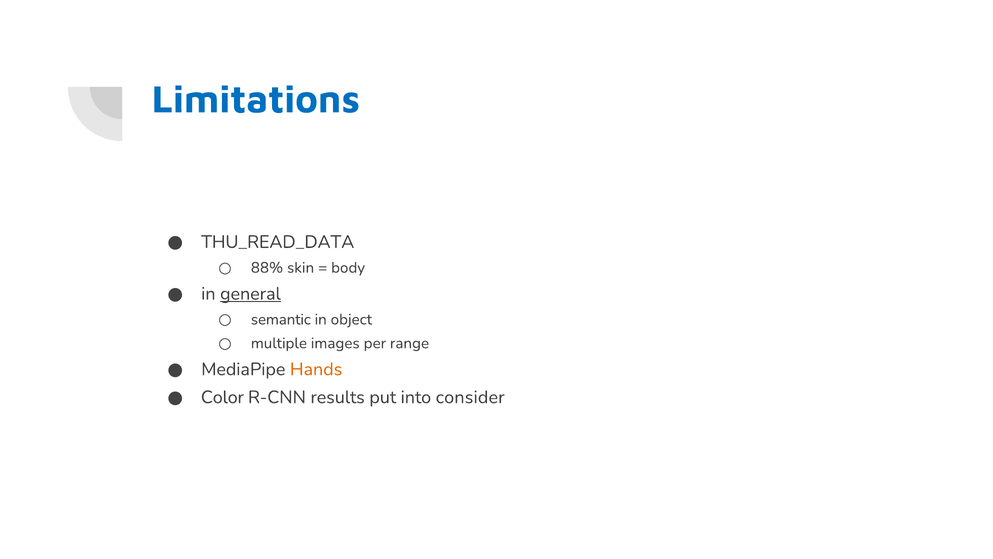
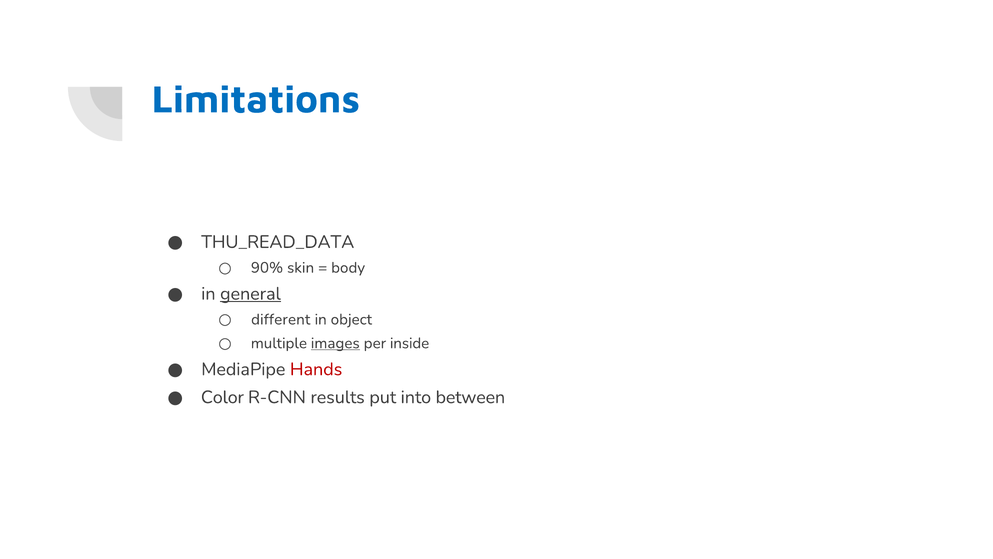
88%: 88% -> 90%
semantic: semantic -> different
images underline: none -> present
range: range -> inside
Hands colour: orange -> red
consider: consider -> between
